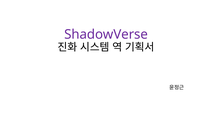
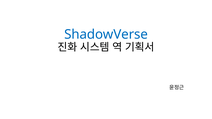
ShadowVerse colour: purple -> blue
